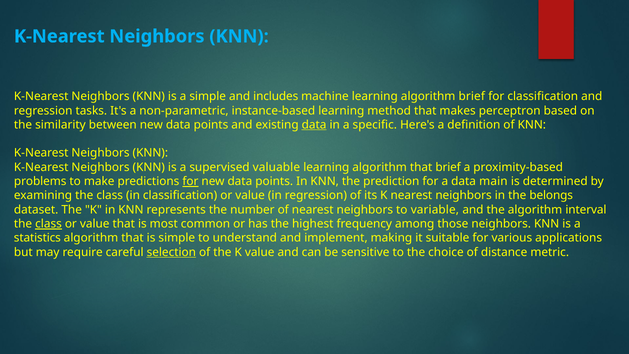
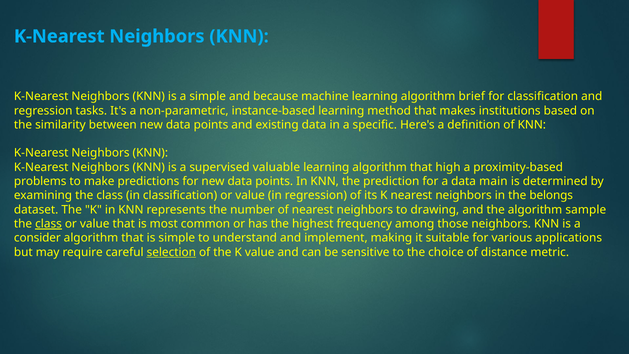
includes: includes -> because
perceptron: perceptron -> institutions
data at (314, 125) underline: present -> none
that brief: brief -> high
for at (190, 181) underline: present -> none
variable: variable -> drawing
interval: interval -> sample
statistics: statistics -> consider
